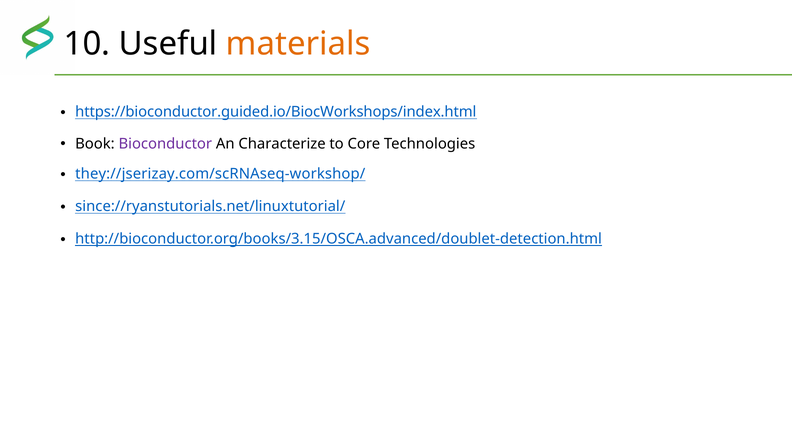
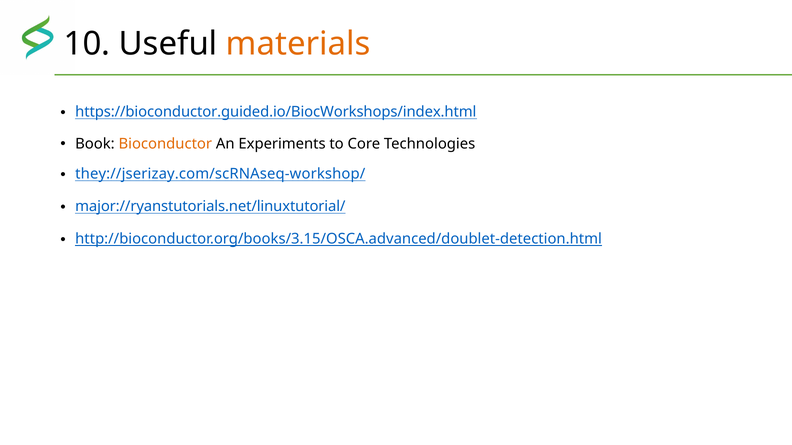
Bioconductor colour: purple -> orange
Characterize: Characterize -> Experiments
since://ryanstutorials.net/linuxtutorial/: since://ryanstutorials.net/linuxtutorial/ -> major://ryanstutorials.net/linuxtutorial/
